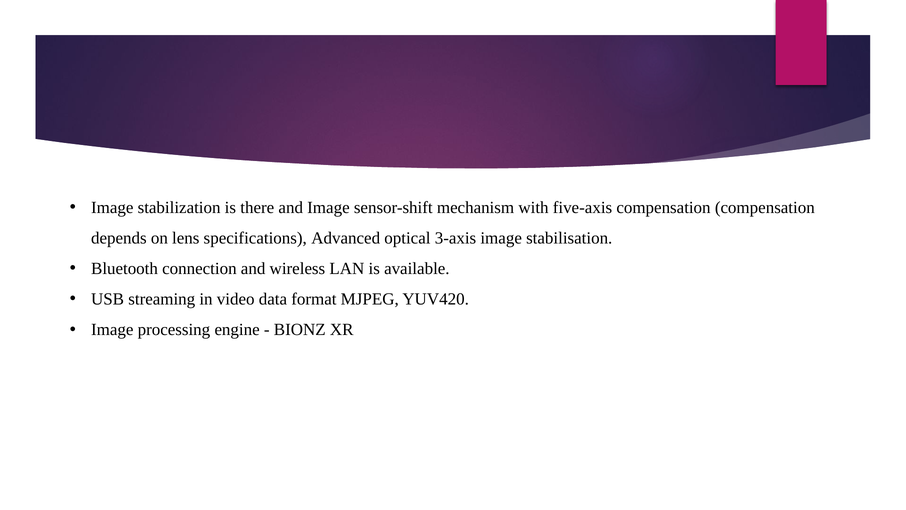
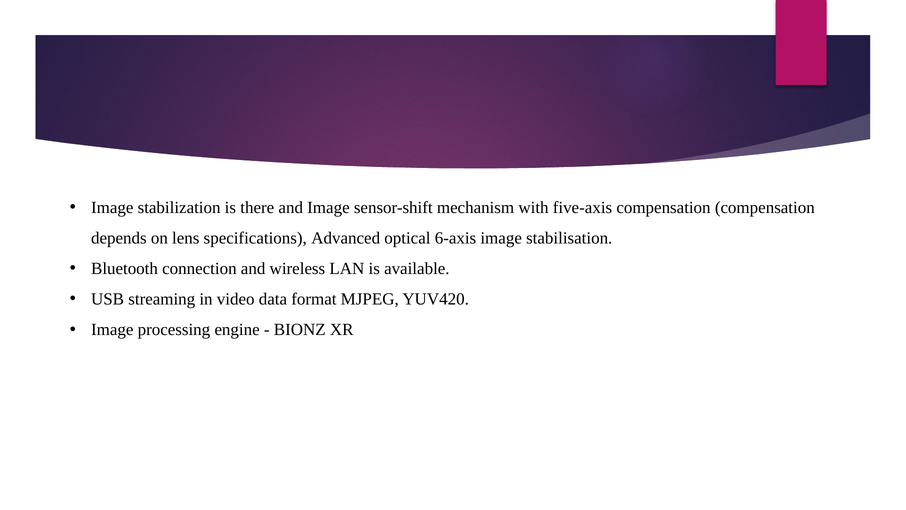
3-axis: 3-axis -> 6-axis
